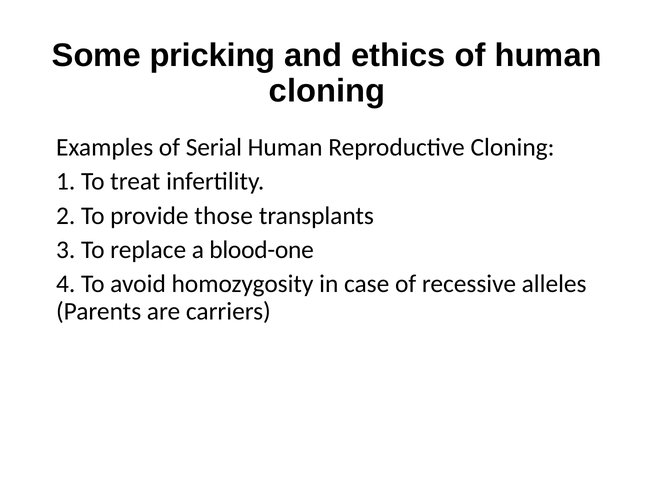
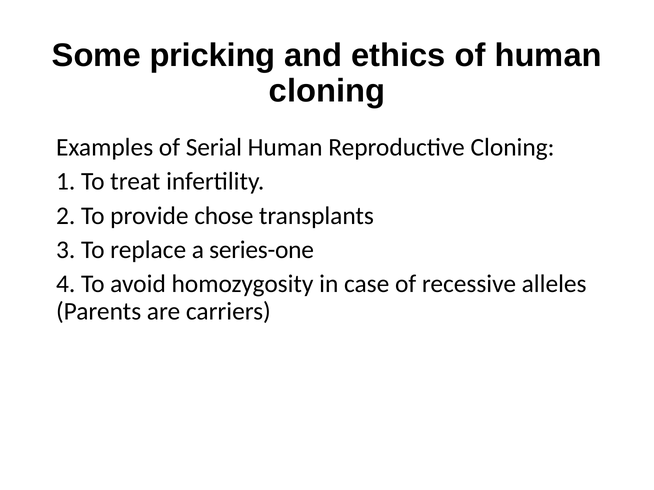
those: those -> chose
blood-one: blood-one -> series-one
